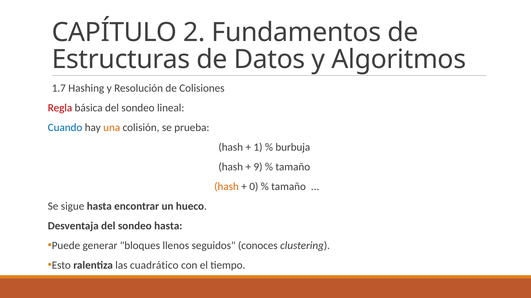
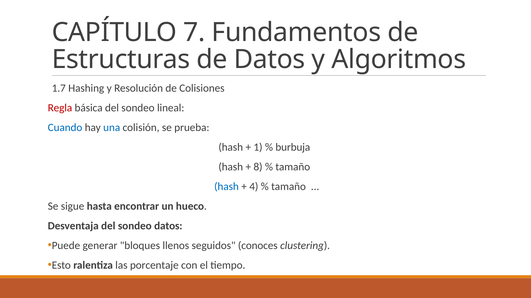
2: 2 -> 7
una colour: orange -> blue
9: 9 -> 8
hash at (227, 187) colour: orange -> blue
0: 0 -> 4
sondeo hasta: hasta -> datos
cuadrático: cuadrático -> porcentaje
